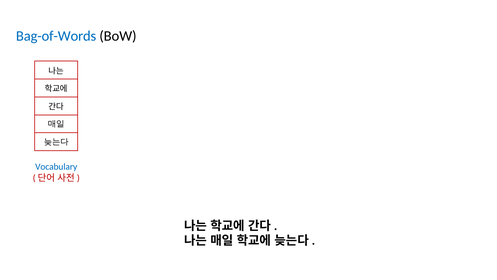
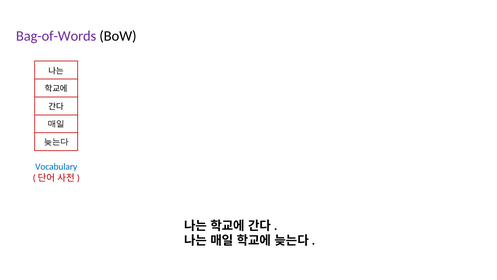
Bag-of-Words colour: blue -> purple
